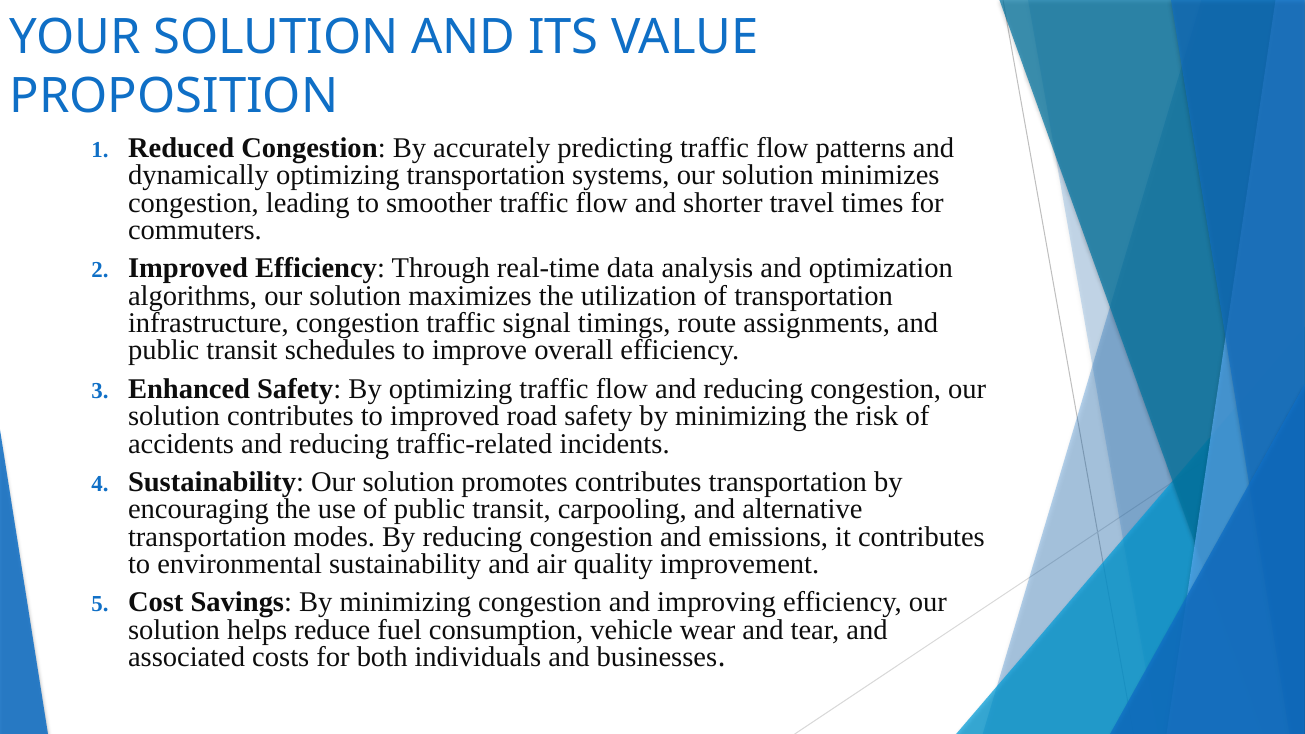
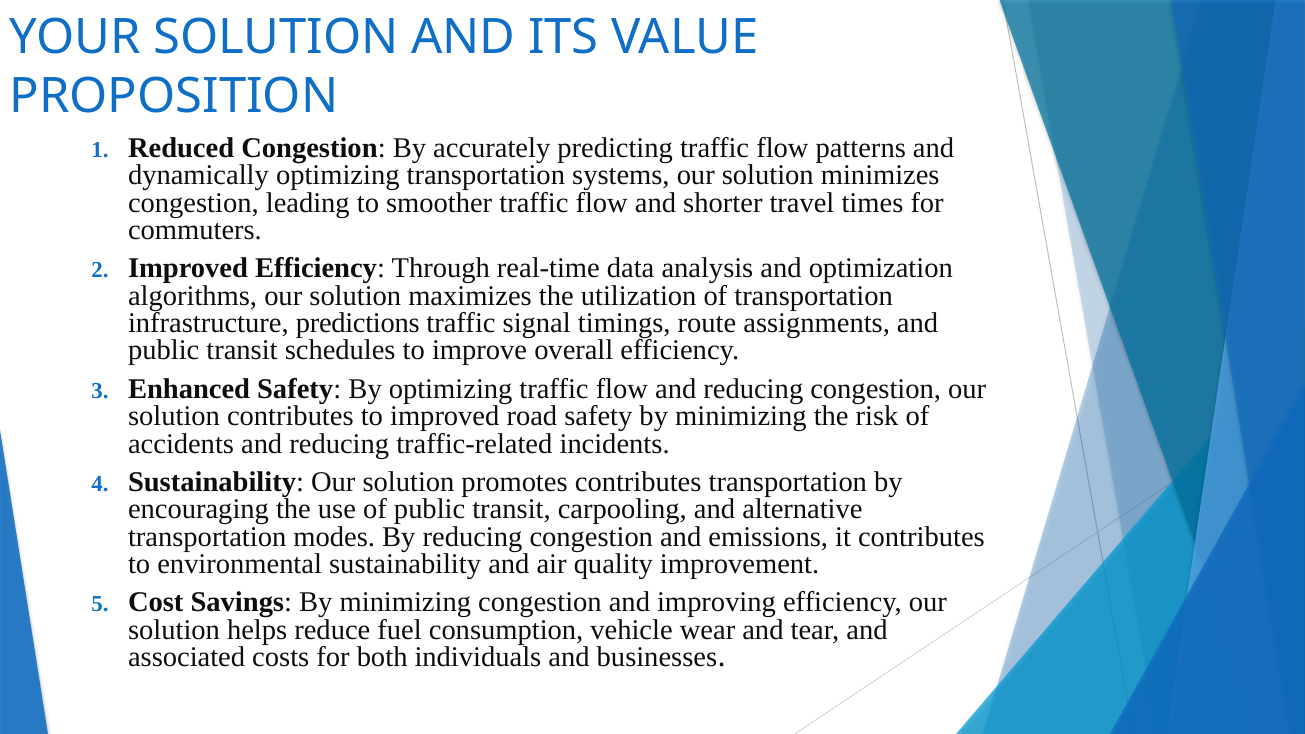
infrastructure congestion: congestion -> predictions
